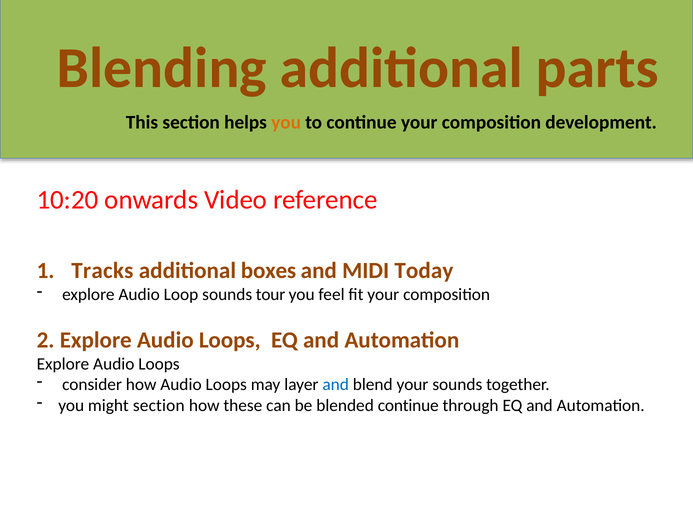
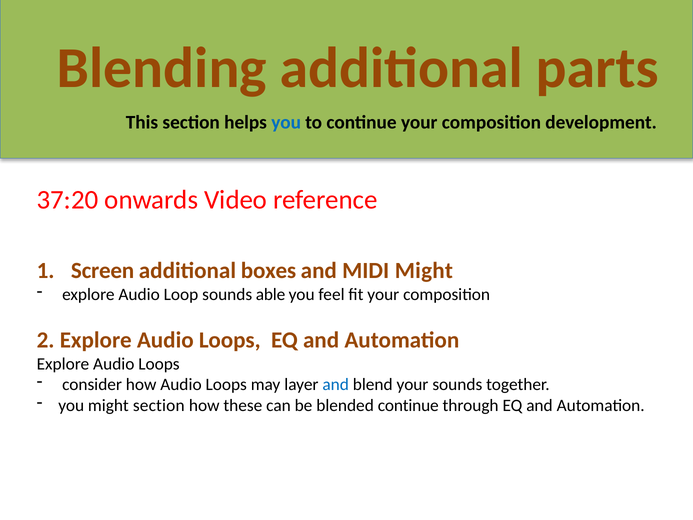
you at (286, 122) colour: orange -> blue
10:20: 10:20 -> 37:20
Tracks: Tracks -> Screen
MIDI Today: Today -> Might
tour: tour -> able
